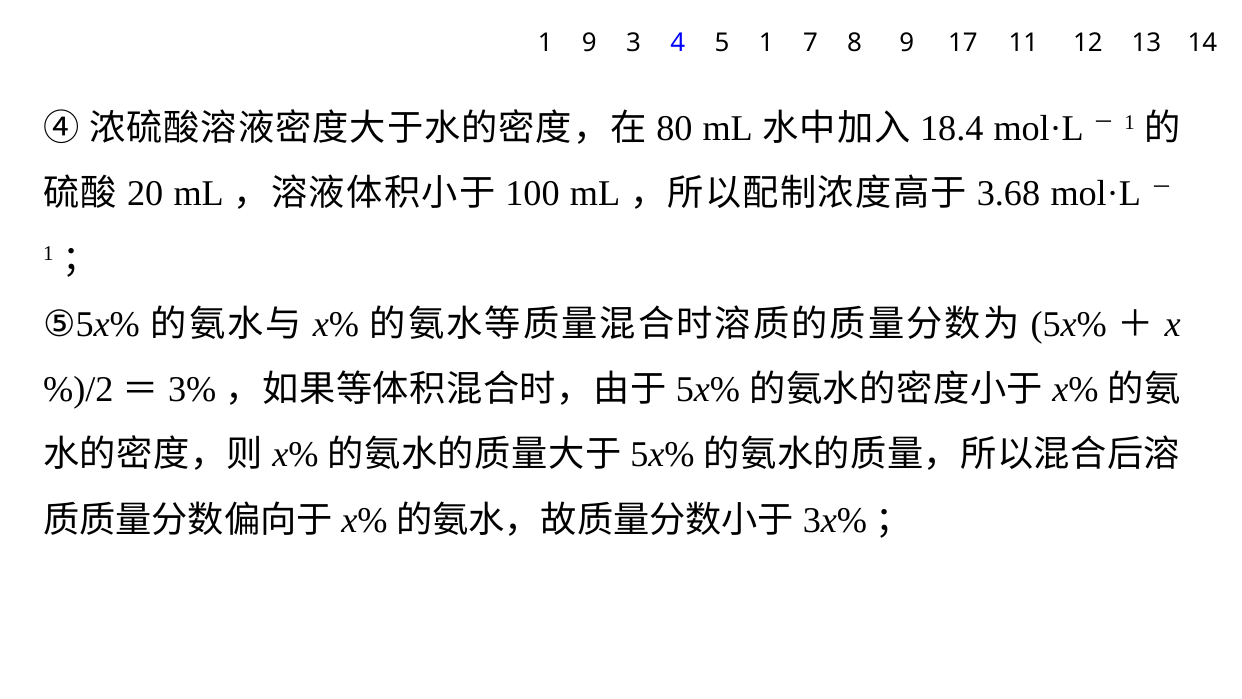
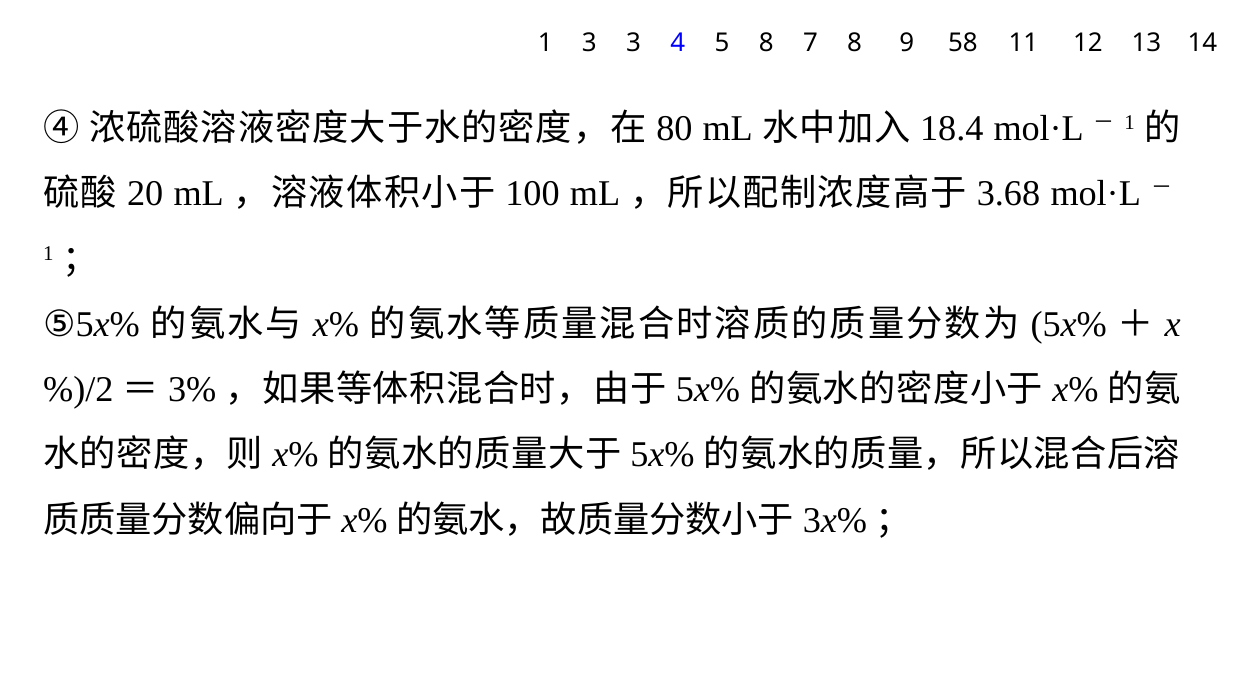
1 9: 9 -> 3
5 1: 1 -> 8
17: 17 -> 58
